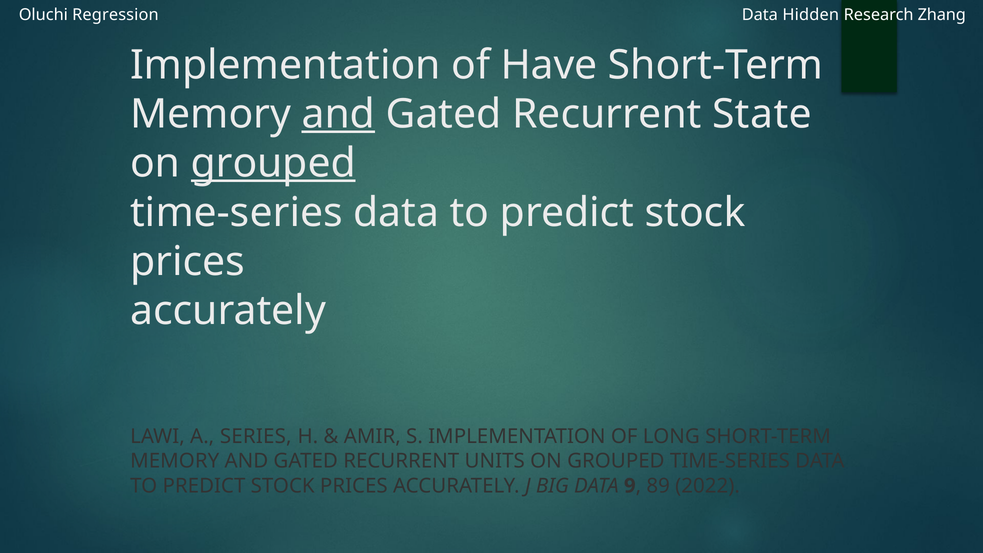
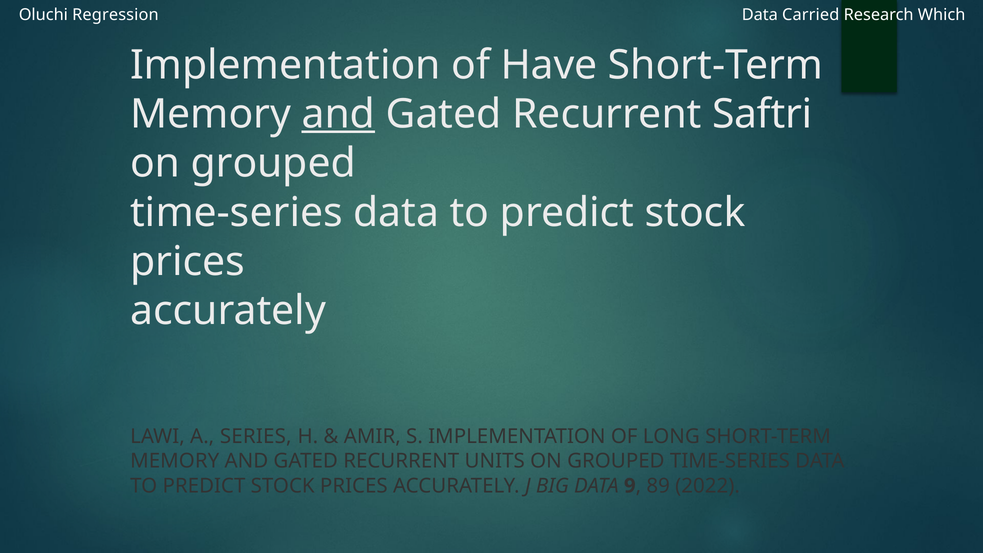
Hidden: Hidden -> Carried
Zhang: Zhang -> Which
State: State -> Saftri
grouped at (273, 163) underline: present -> none
